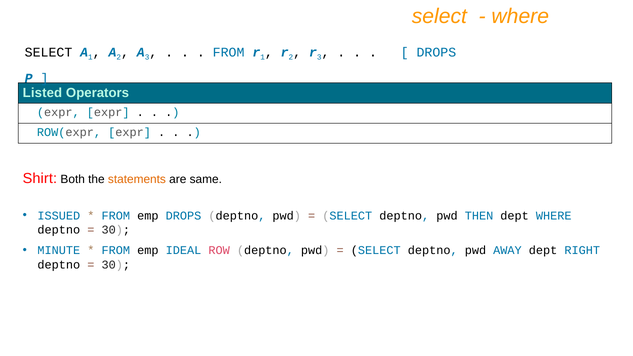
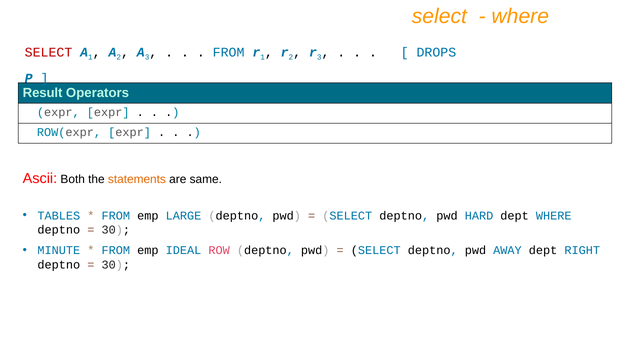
SELECT at (49, 52) colour: black -> red
Listed: Listed -> Result
Shirt: Shirt -> Ascii
ISSUED: ISSUED -> TABLES
emp DROPS: DROPS -> LARGE
THEN: THEN -> HARD
